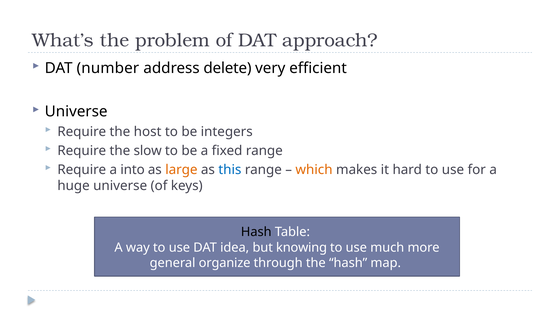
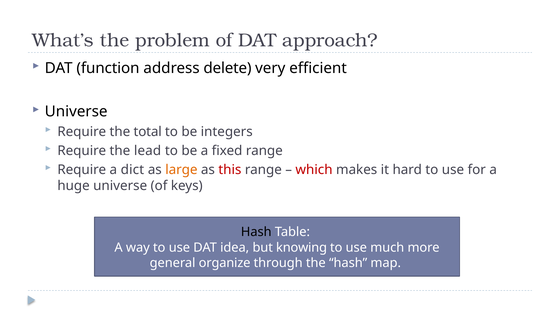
number: number -> function
host: host -> total
slow: slow -> lead
into: into -> dict
this colour: blue -> red
which colour: orange -> red
